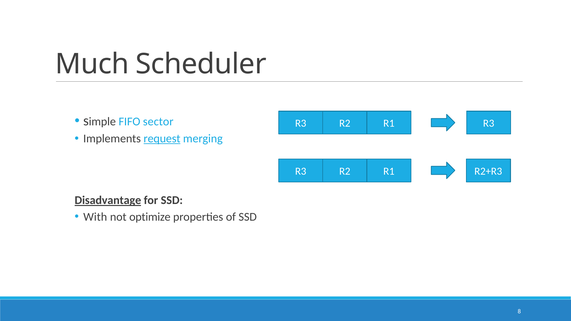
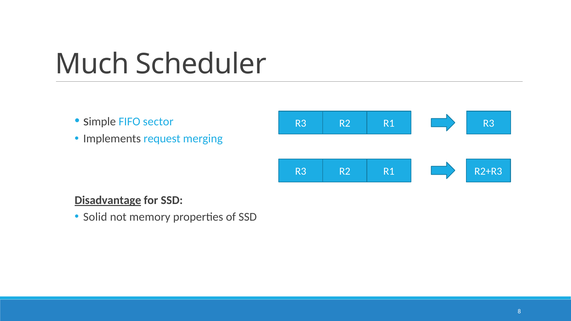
request underline: present -> none
With: With -> Solid
optimize: optimize -> memory
